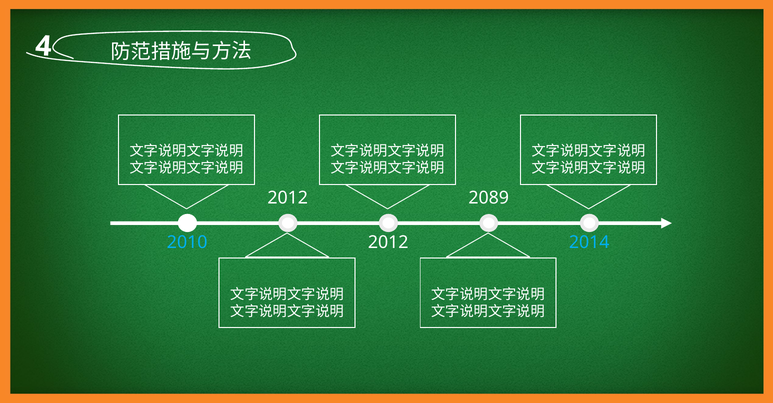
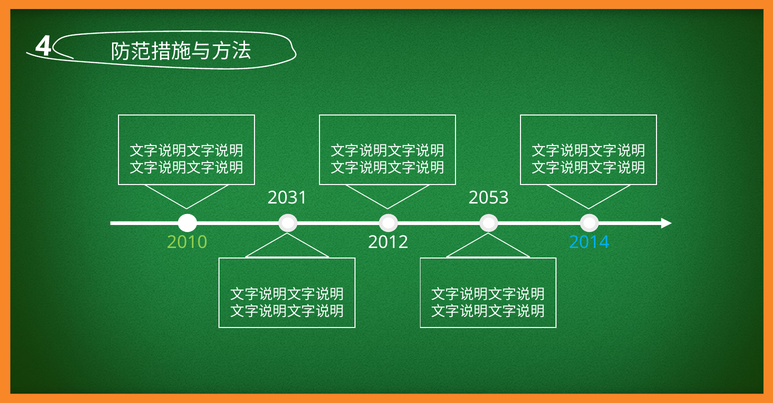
2012 at (288, 198): 2012 -> 2031
2089: 2089 -> 2053
2010 colour: light blue -> light green
